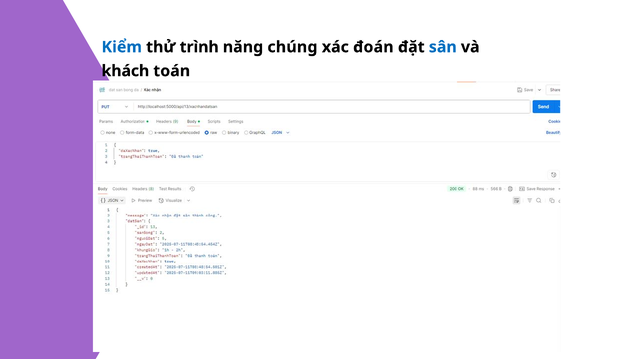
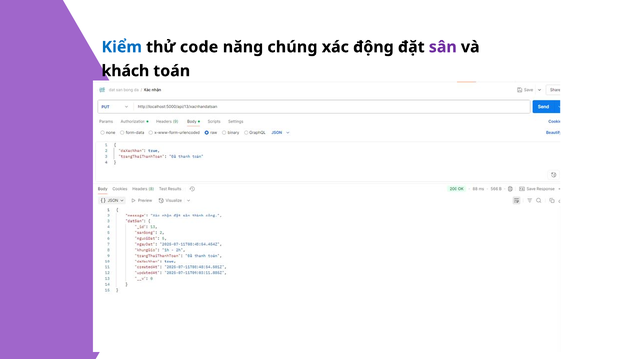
trình: trình -> code
đoán: đoán -> động
sân colour: blue -> purple
